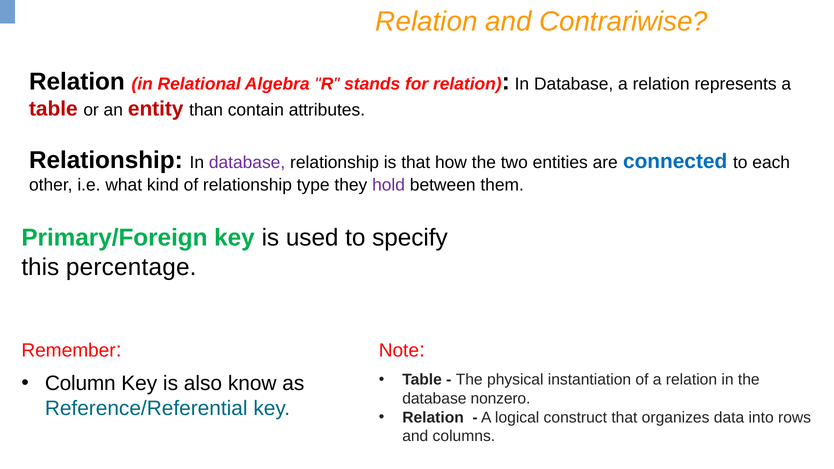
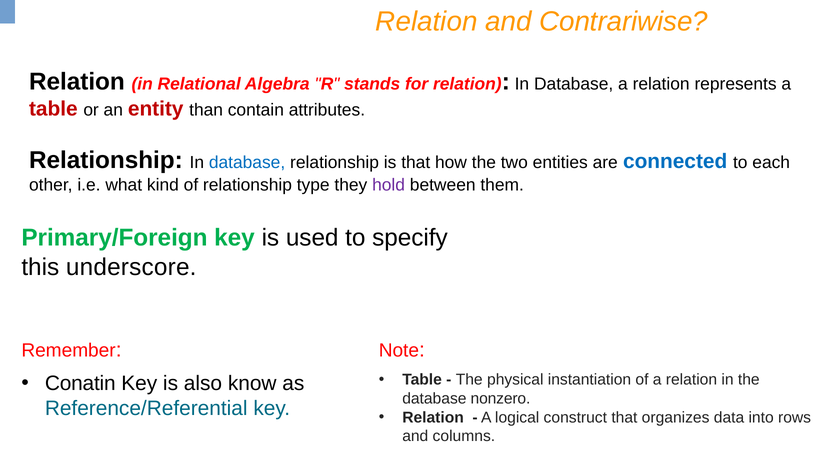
database at (247, 163) colour: purple -> blue
percentage: percentage -> underscore
Column: Column -> Conatin
